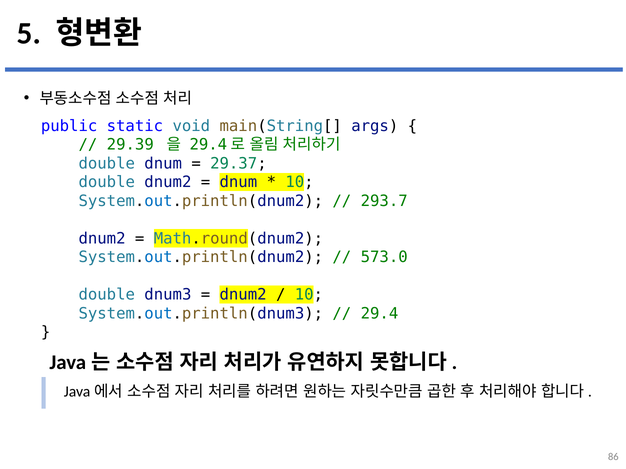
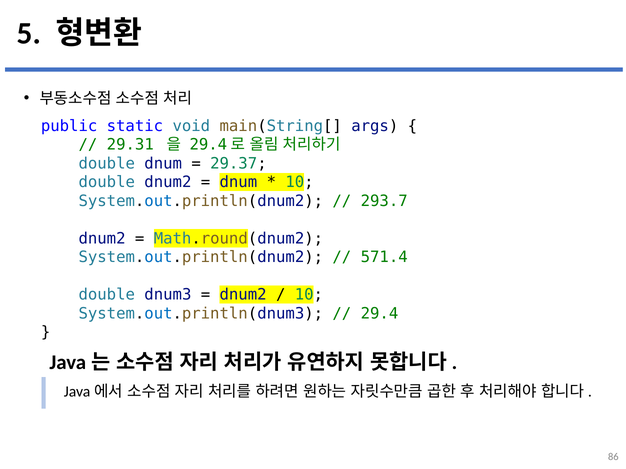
29.39: 29.39 -> 29.31
573.0: 573.0 -> 571.4
